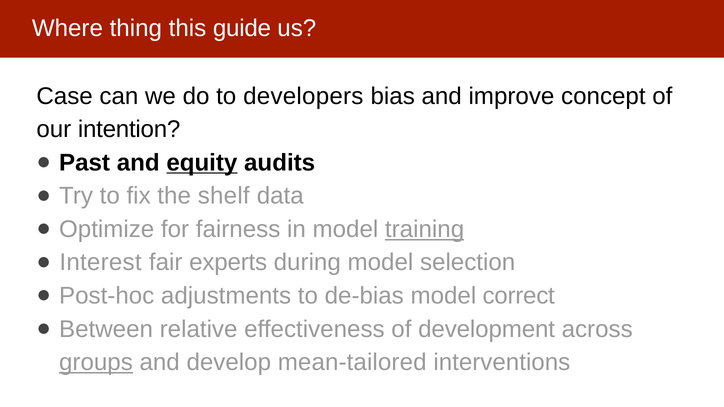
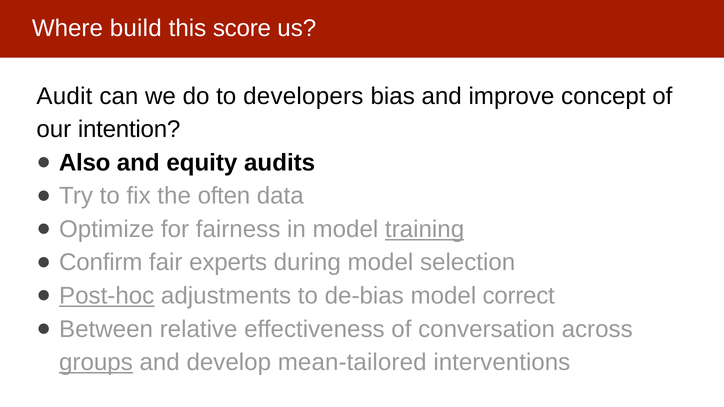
thing: thing -> build
guide: guide -> score
Case: Case -> Audit
Past: Past -> Also
equity underline: present -> none
shelf: shelf -> often
Interest: Interest -> Confirm
Post-hoc underline: none -> present
development: development -> conversation
